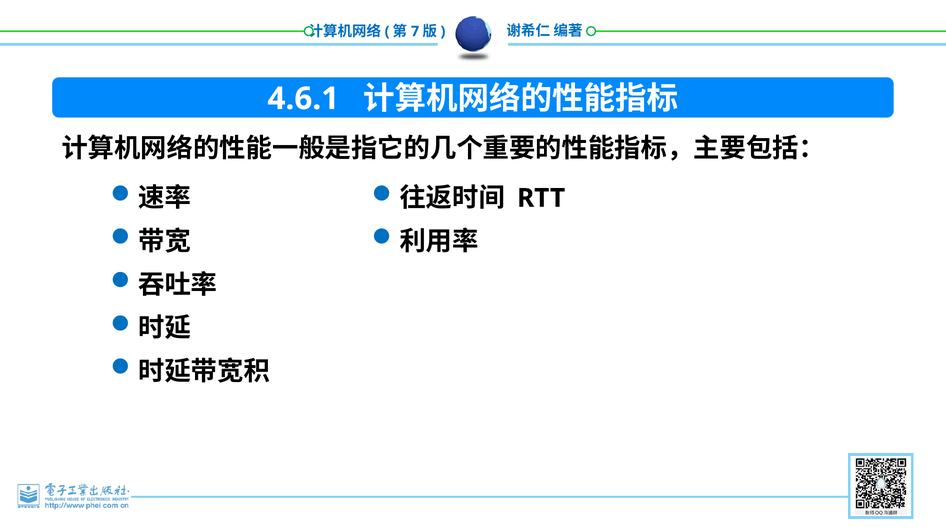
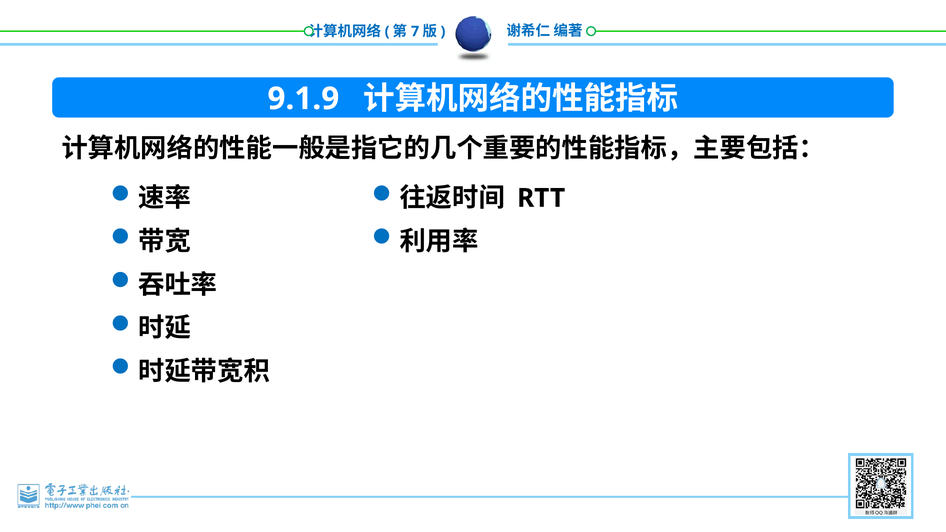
4.6.1: 4.6.1 -> 9.1.9
